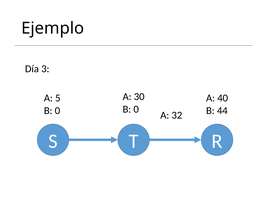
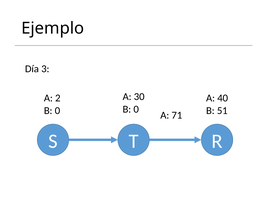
5: 5 -> 2
44: 44 -> 51
32: 32 -> 71
